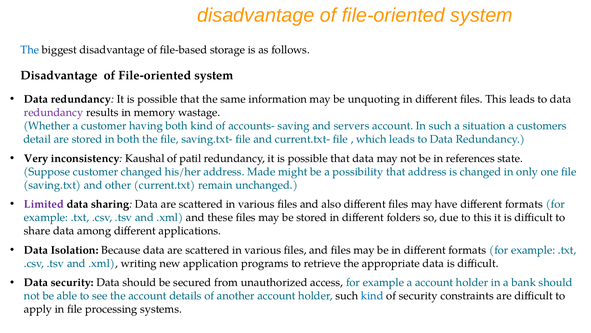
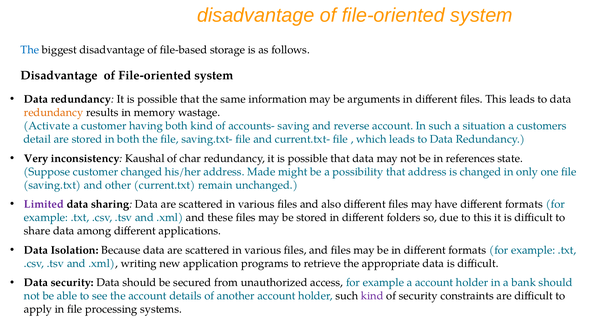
unquoting: unquoting -> arguments
redundancy at (54, 112) colour: purple -> orange
Whether: Whether -> Activate
servers: servers -> reverse
patil: patil -> char
kind at (372, 295) colour: blue -> purple
